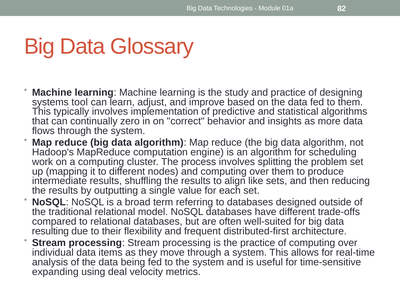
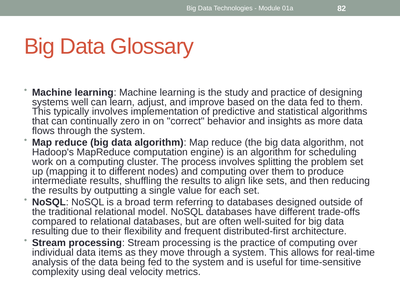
tool: tool -> well
expanding: expanding -> complexity
